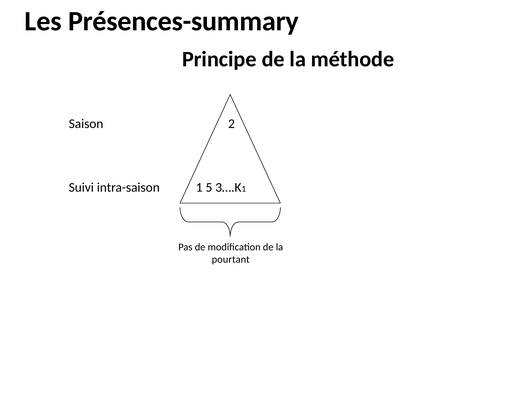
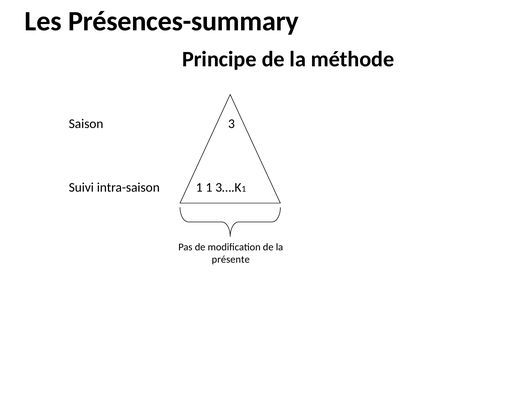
2: 2 -> 3
1 5: 5 -> 1
pourtant: pourtant -> présente
